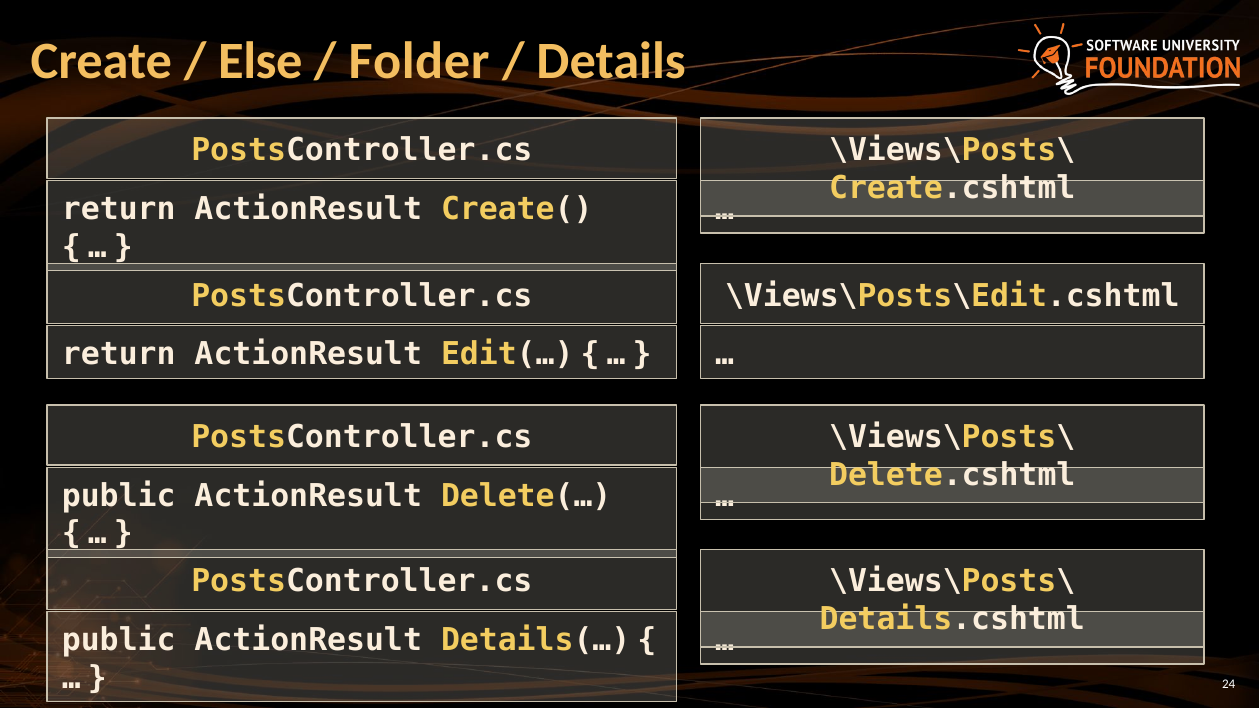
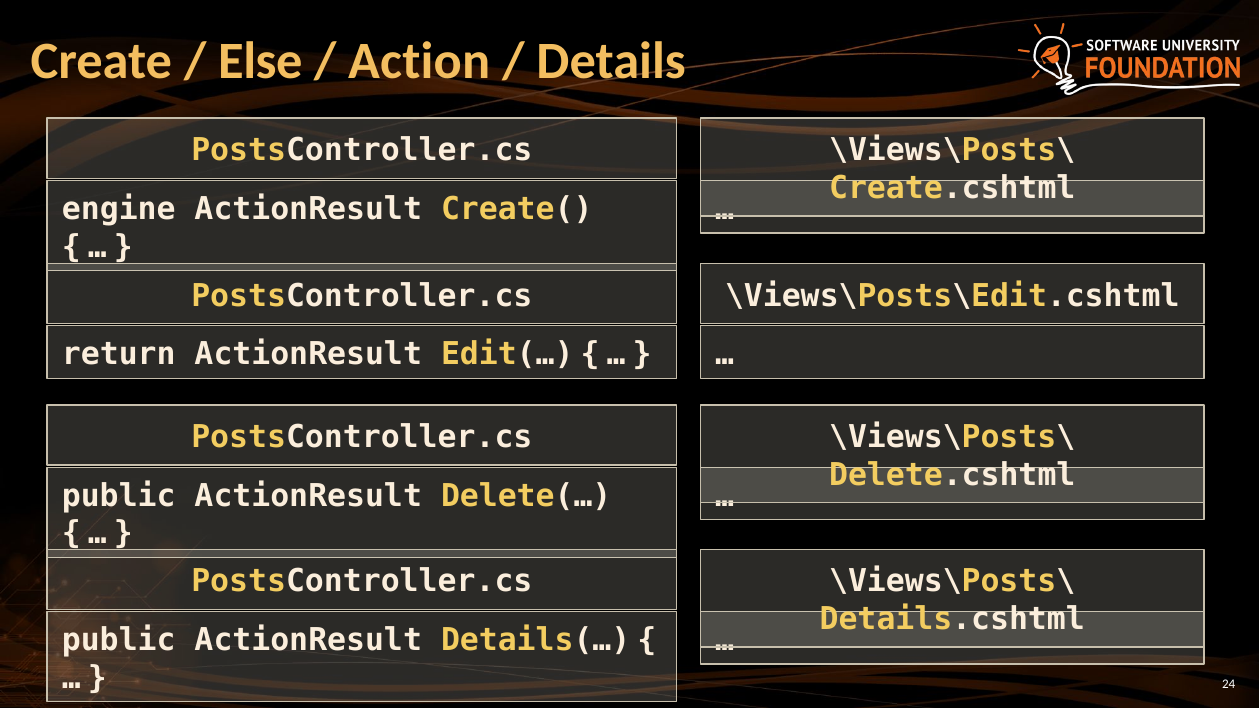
Folder: Folder -> Action
return at (119, 209): return -> engine
